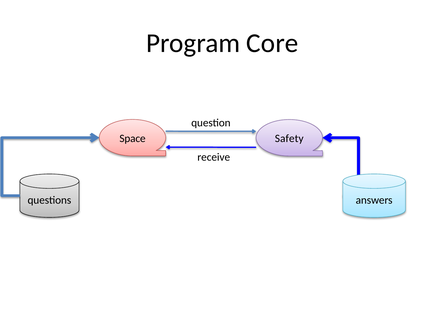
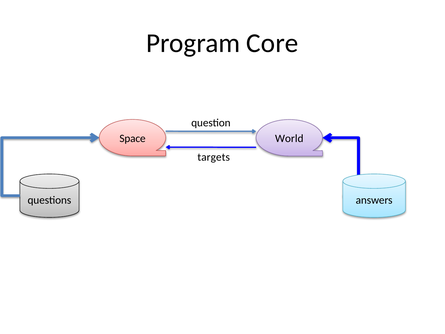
Safety: Safety -> World
receive: receive -> targets
